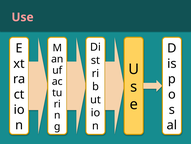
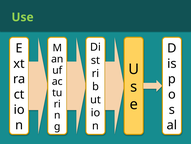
Use colour: pink -> light green
